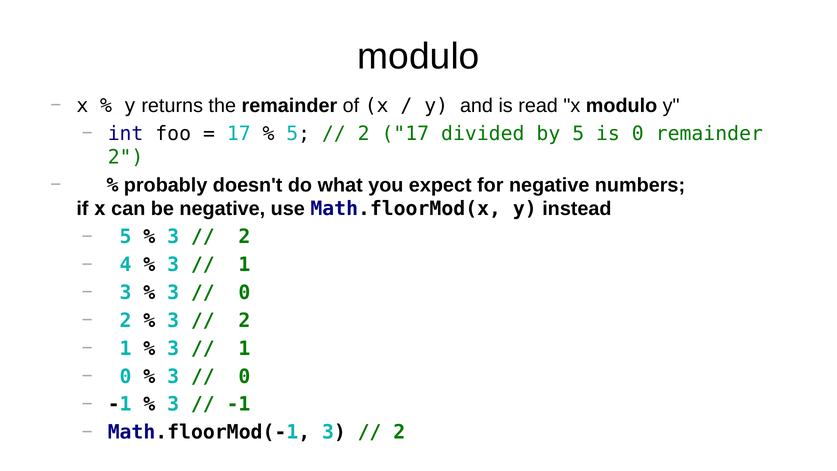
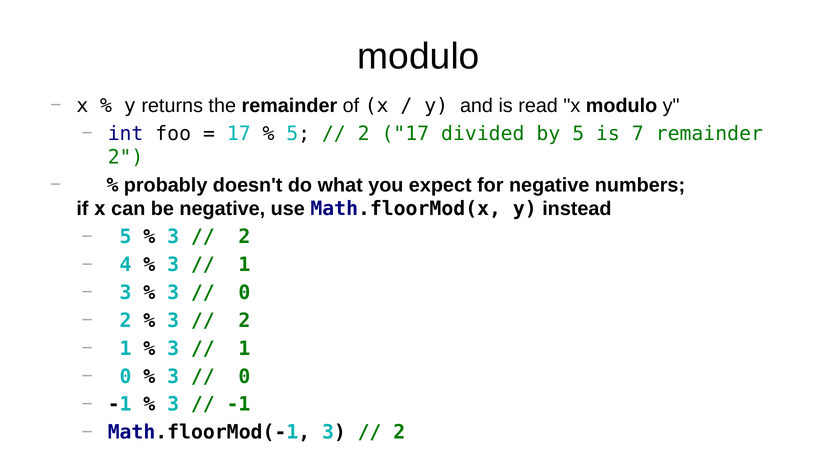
is 0: 0 -> 7
